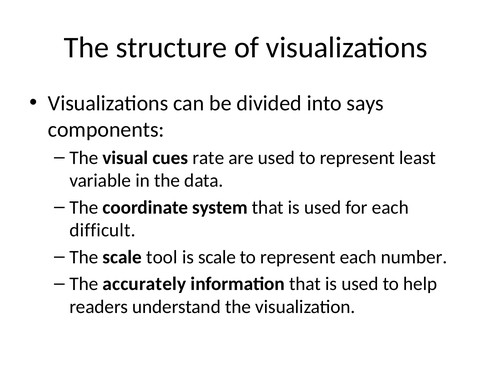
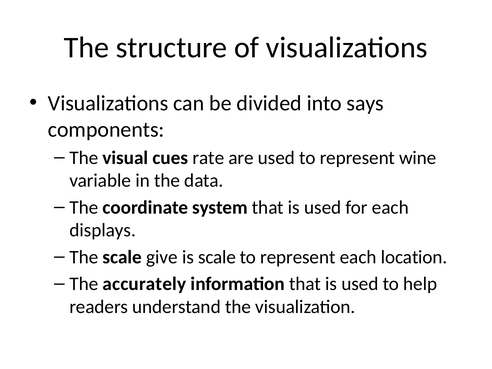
least: least -> wine
difficult: difficult -> displays
tool: tool -> give
number: number -> location
